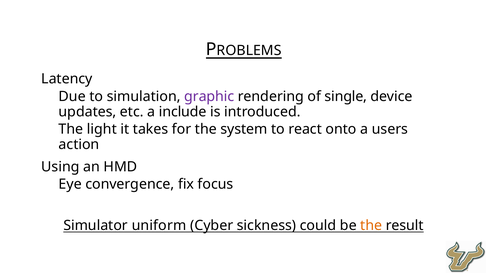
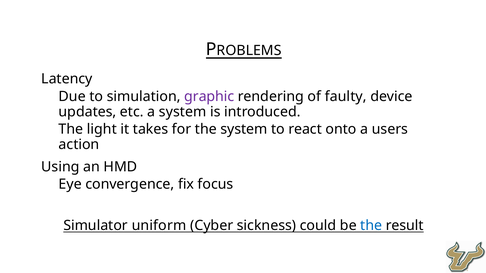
single: single -> faulty
a include: include -> system
the at (371, 226) colour: orange -> blue
